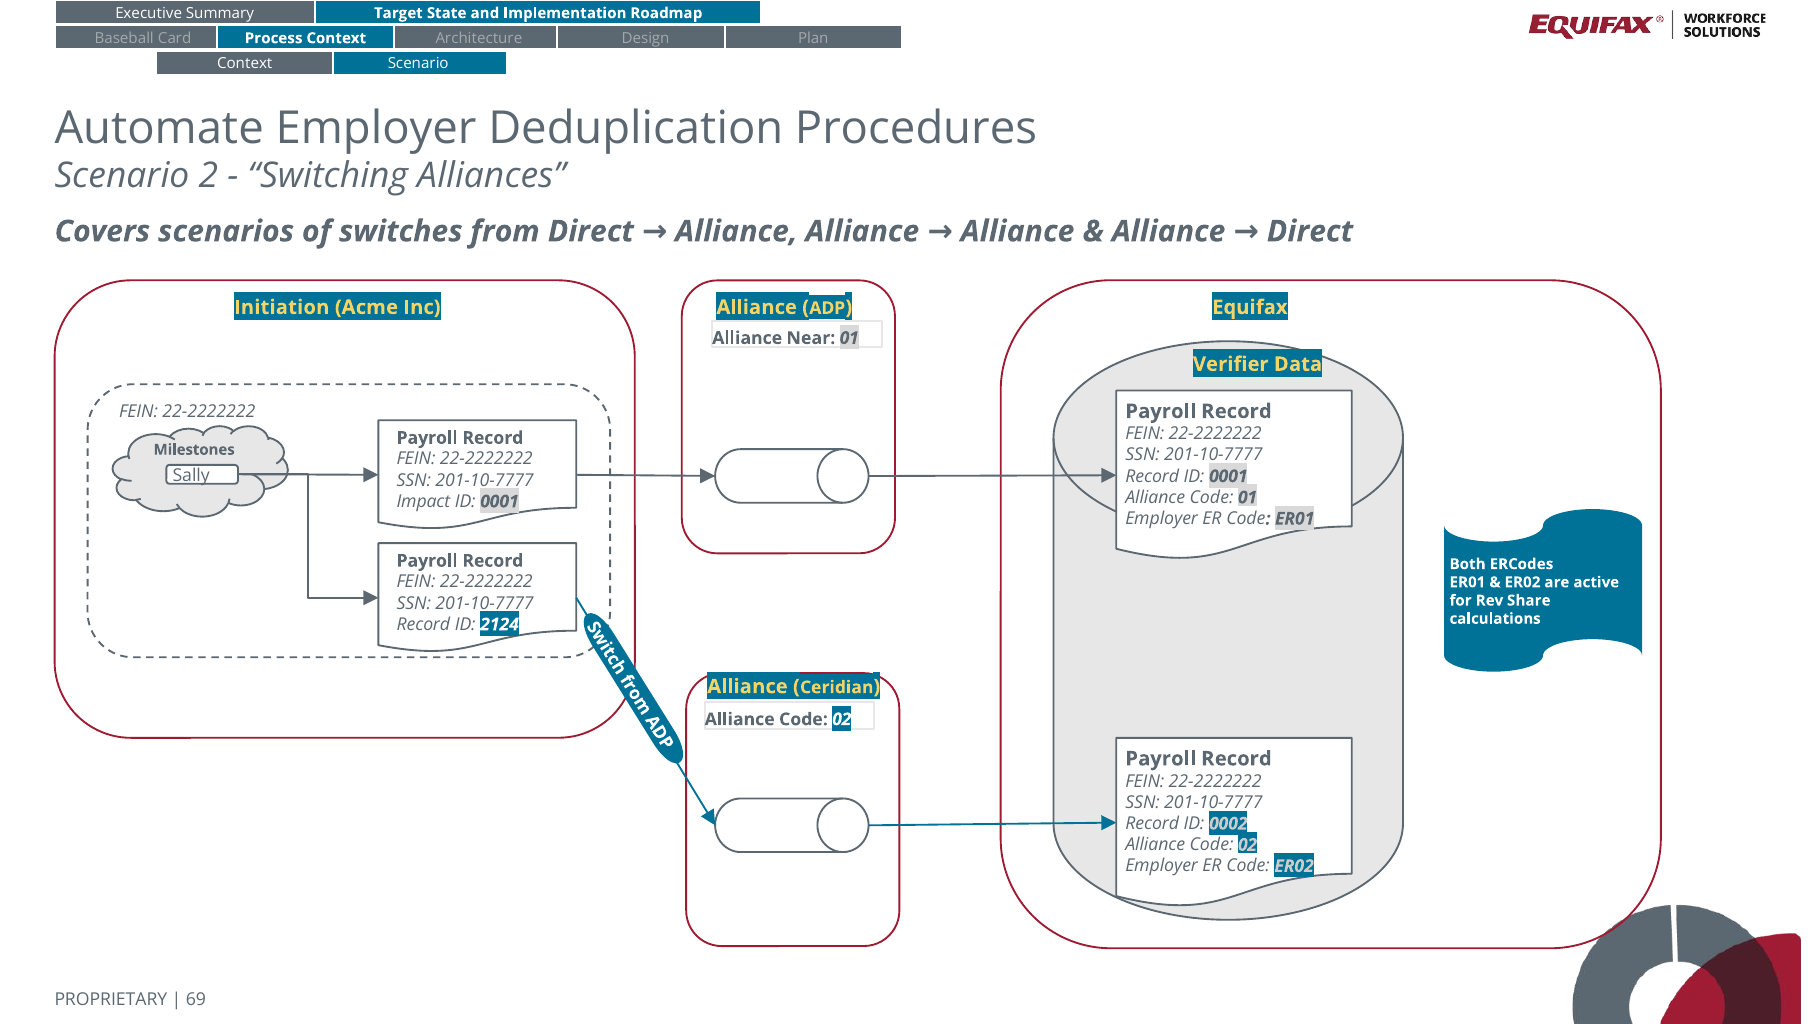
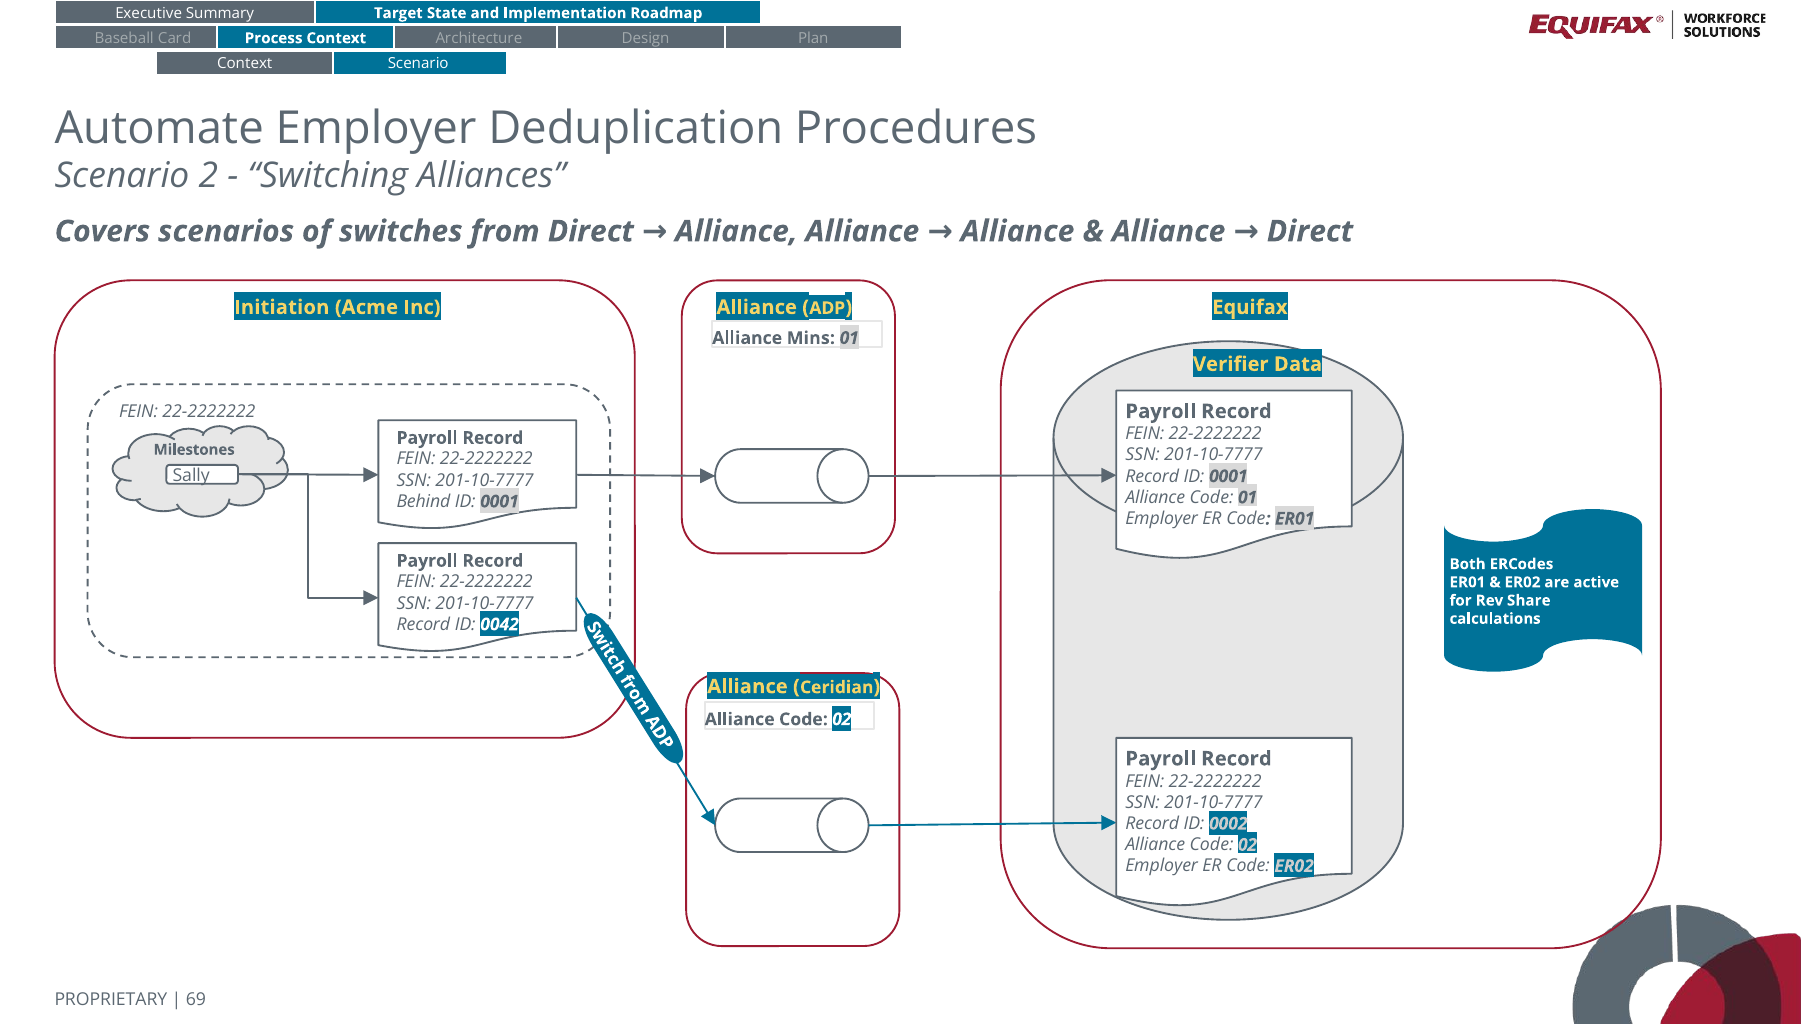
Near: Near -> Mins
Impact: Impact -> Behind
2124: 2124 -> 0042
